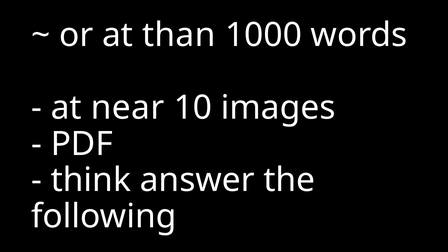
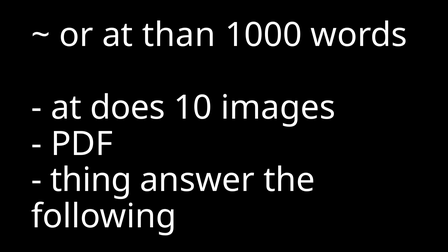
near: near -> does
think: think -> thing
